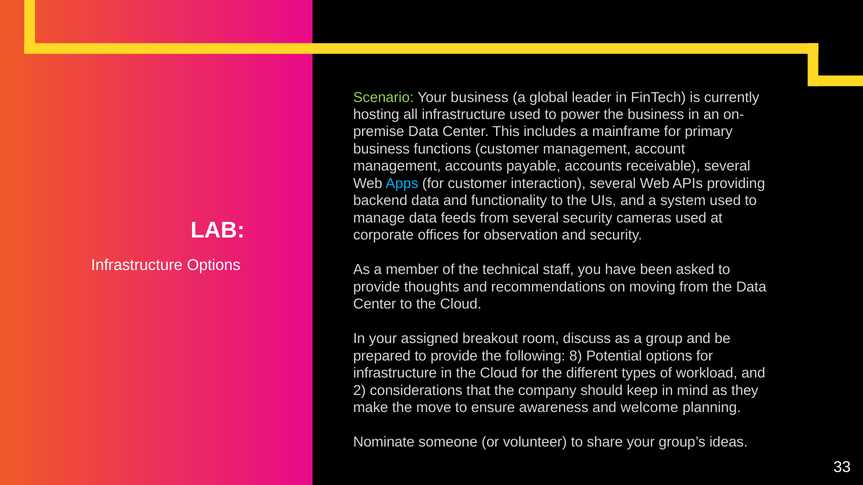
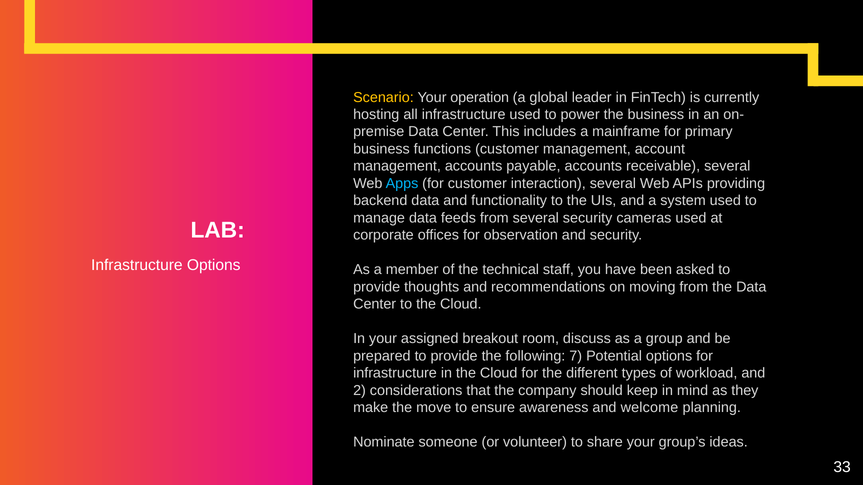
Scenario colour: light green -> yellow
Your business: business -> operation
8: 8 -> 7
